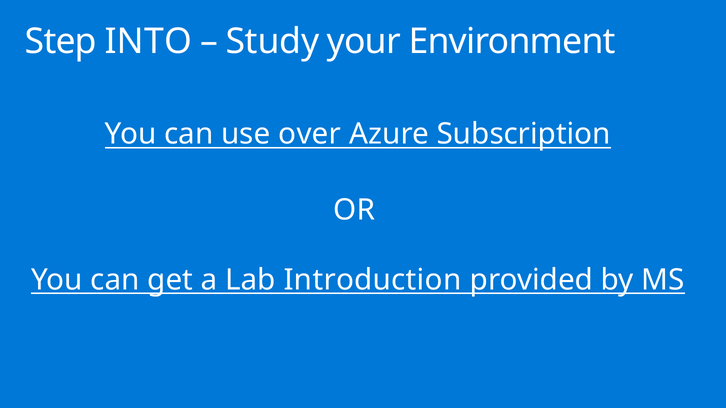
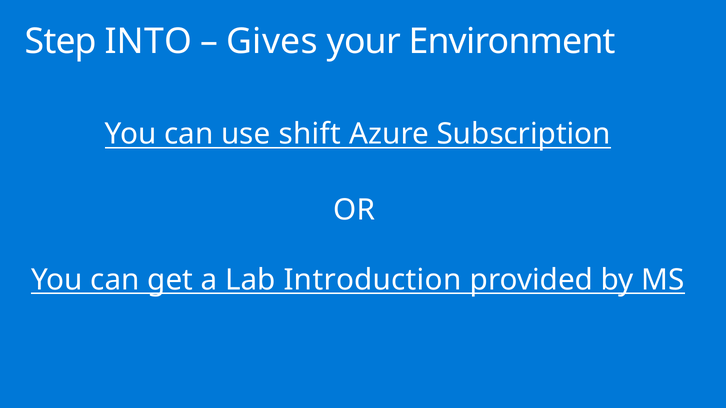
Study: Study -> Gives
over: over -> shift
